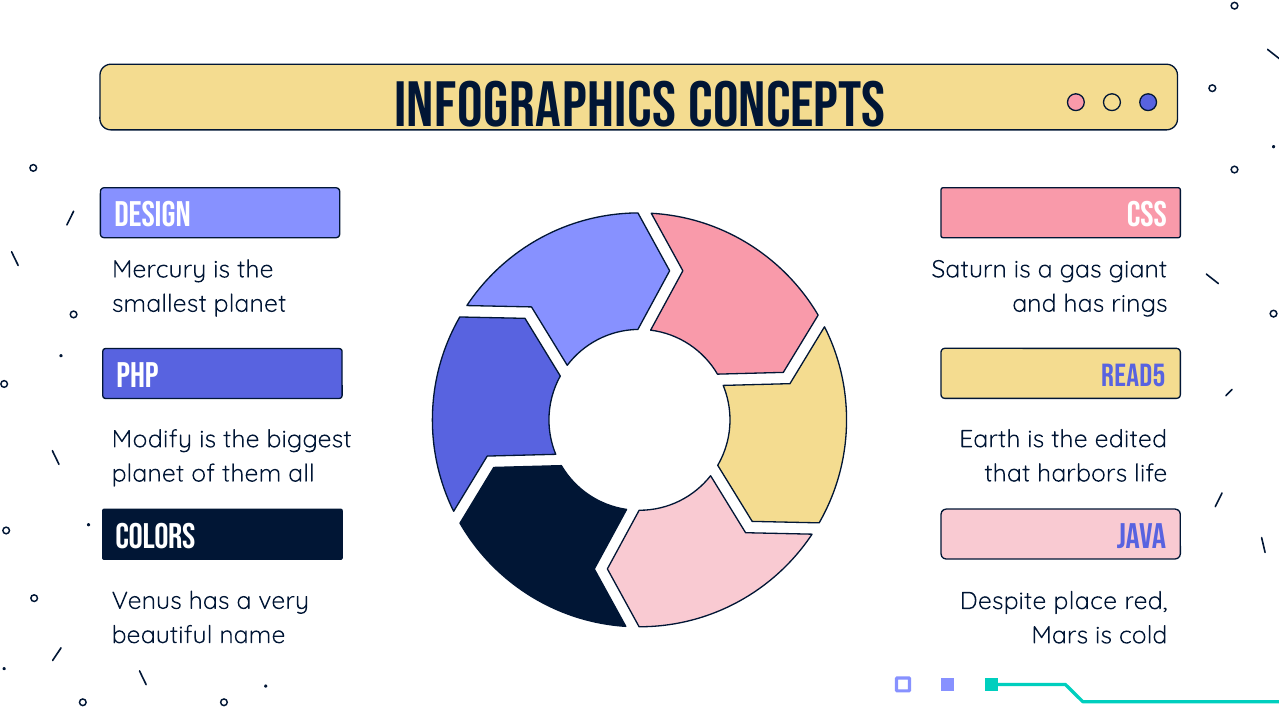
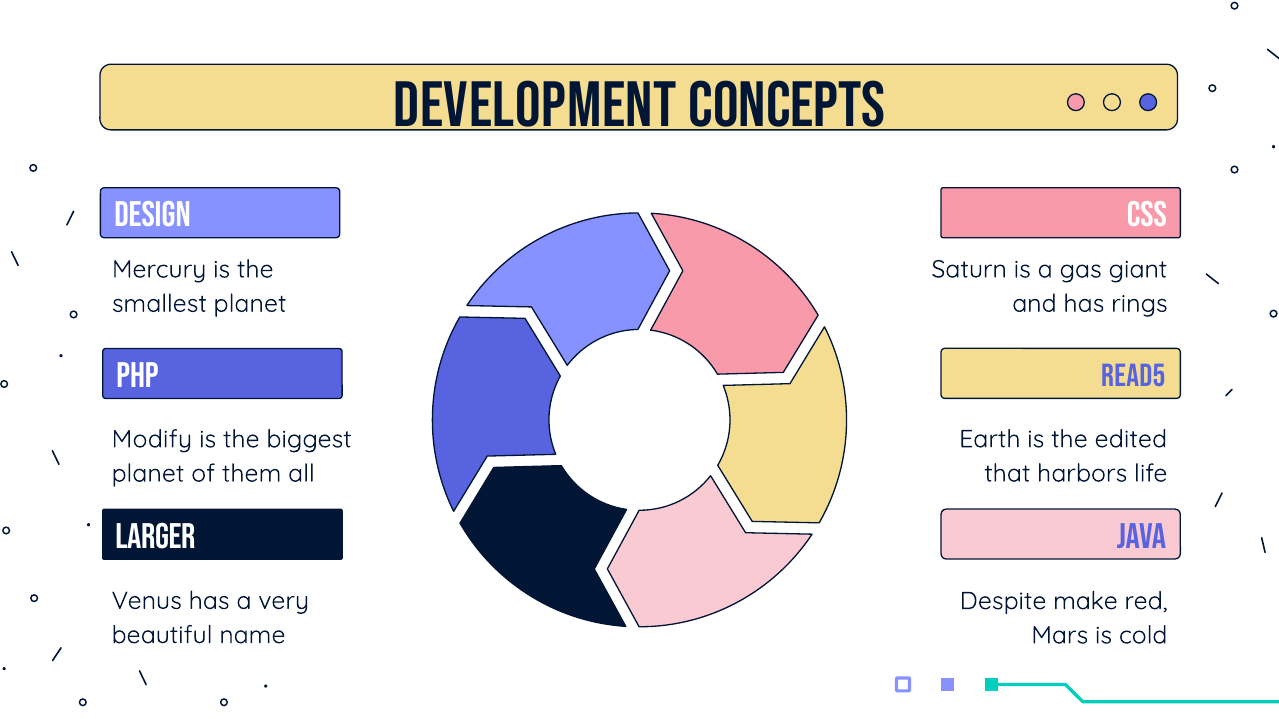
infographics: infographics -> development
COLORS: COLORS -> LARGER
place: place -> make
